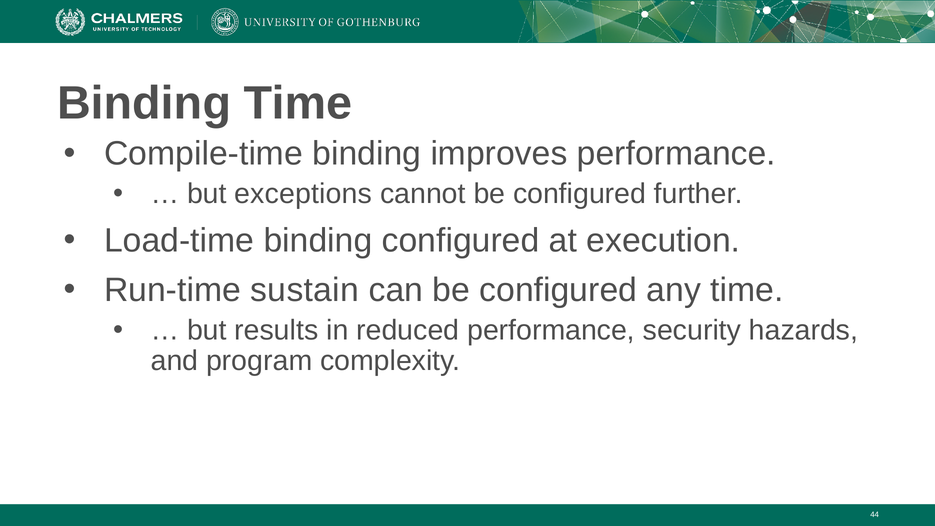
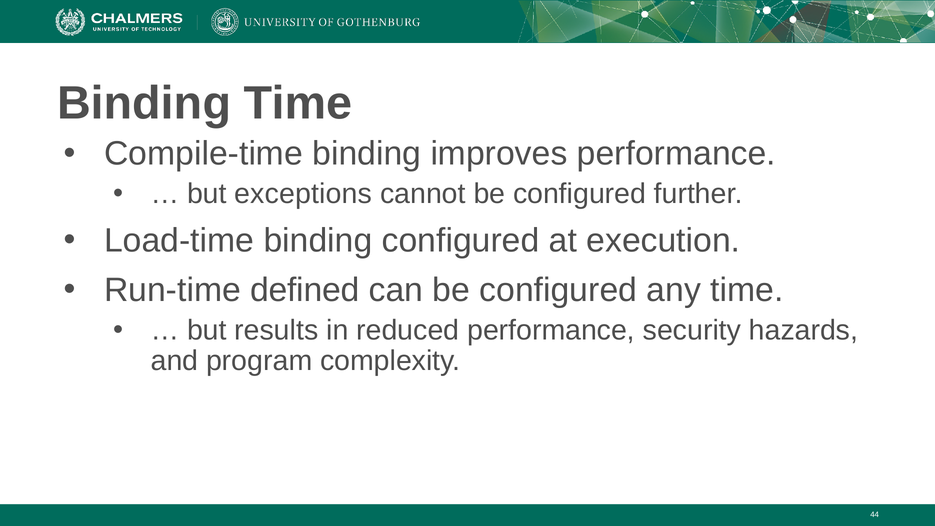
sustain: sustain -> defined
